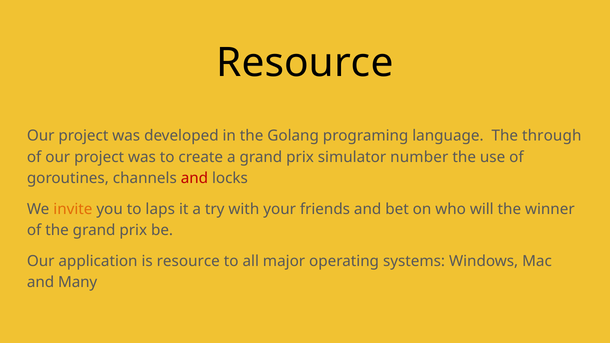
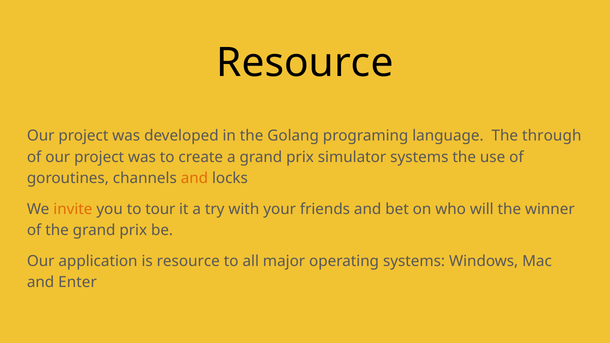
simulator number: number -> systems
and at (194, 178) colour: red -> orange
laps: laps -> tour
Many: Many -> Enter
